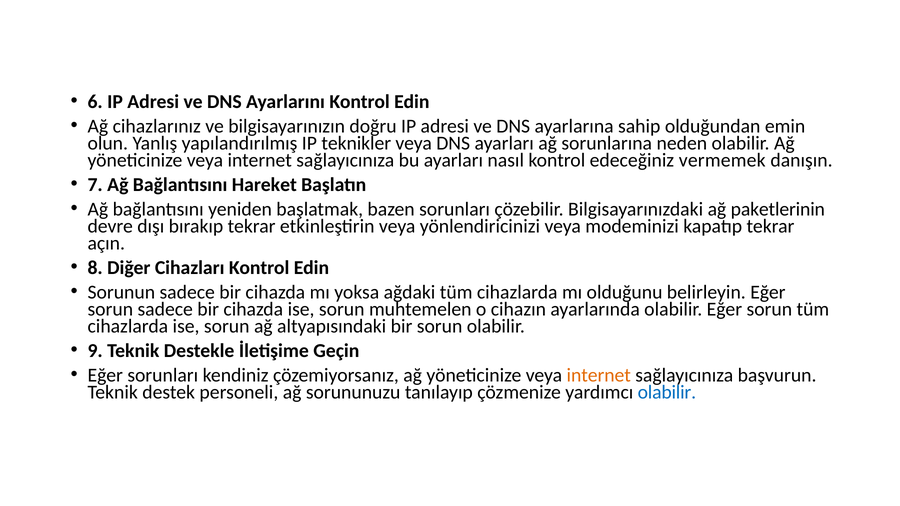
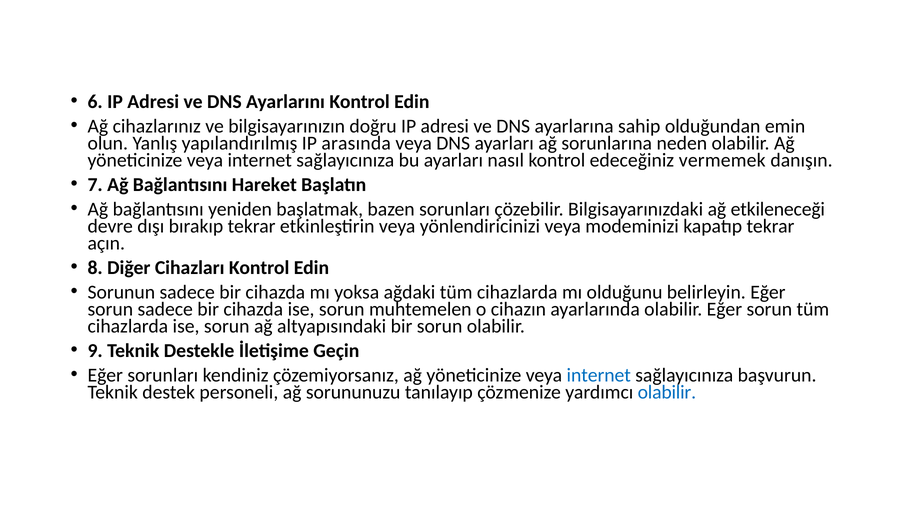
teknikler: teknikler -> arasında
paketlerinin: paketlerinin -> etkileneceği
internet at (599, 375) colour: orange -> blue
